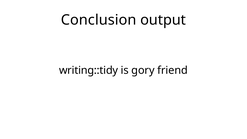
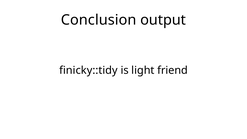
writing::tidy: writing::tidy -> finicky::tidy
gory: gory -> light
